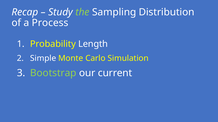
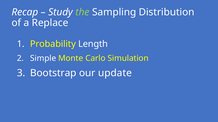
Process: Process -> Replace
Bootstrap colour: light green -> white
current: current -> update
